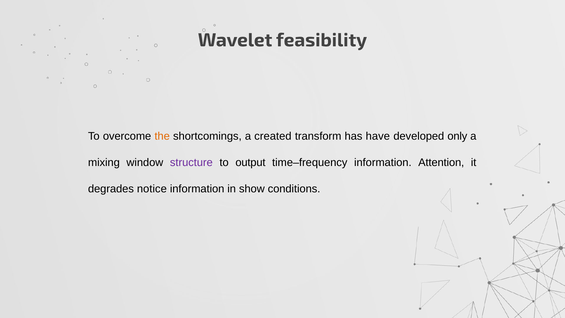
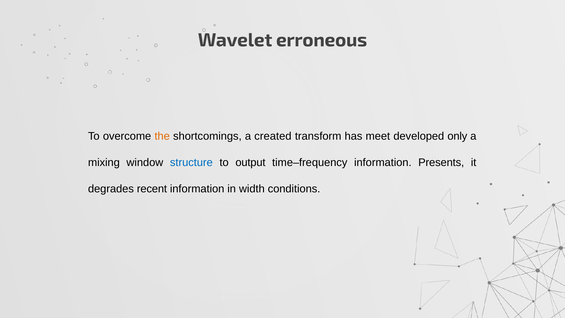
feasibility: feasibility -> erroneous
have: have -> meet
structure colour: purple -> blue
Attention: Attention -> Presents
notice: notice -> recent
show: show -> width
